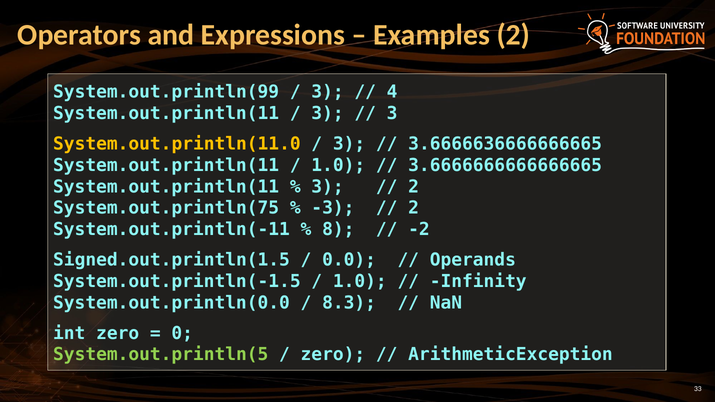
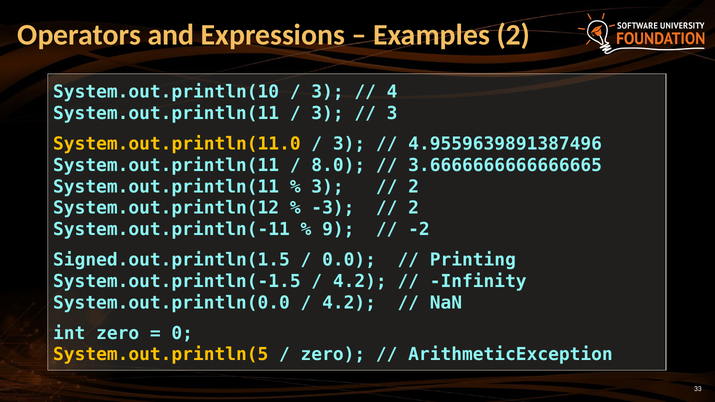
System.out.println(99: System.out.println(99 -> System.out.println(10
3.6666636666666665: 3.6666636666666665 -> 4.9559639891387496
1.0 at (338, 165): 1.0 -> 8.0
System.out.println(75: System.out.println(75 -> System.out.println(12
8: 8 -> 9
Operands: Operands -> Printing
1.0 at (360, 282): 1.0 -> 4.2
8.3 at (349, 303): 8.3 -> 4.2
System.out.println(5 colour: light green -> yellow
